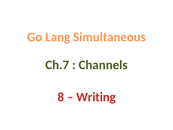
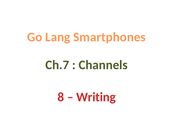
Simultaneous: Simultaneous -> Smartphones
